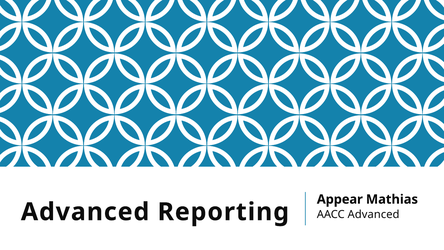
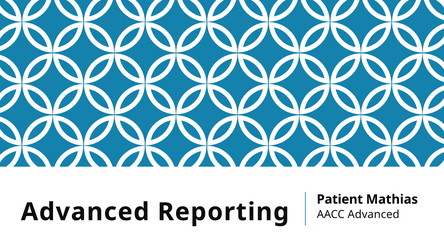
Appear: Appear -> Patient
